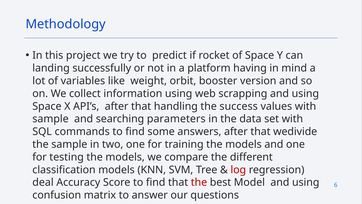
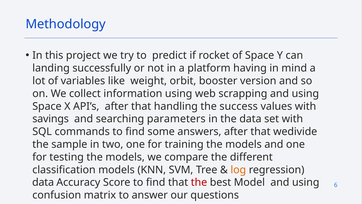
sample at (51, 119): sample -> savings
log colour: red -> orange
deal at (43, 182): deal -> data
